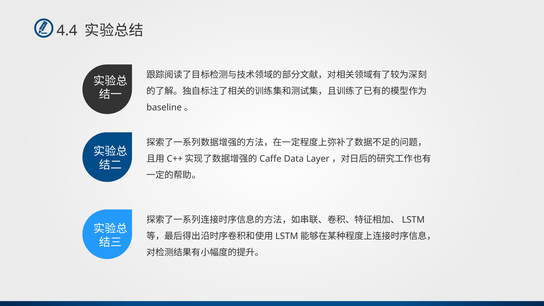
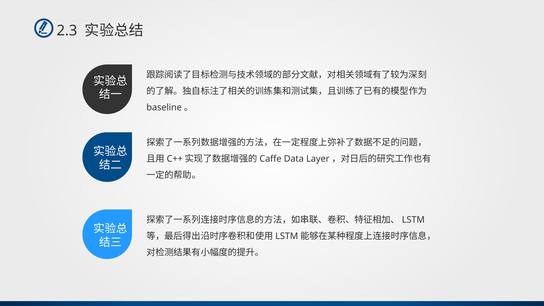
4.4: 4.4 -> 2.3
